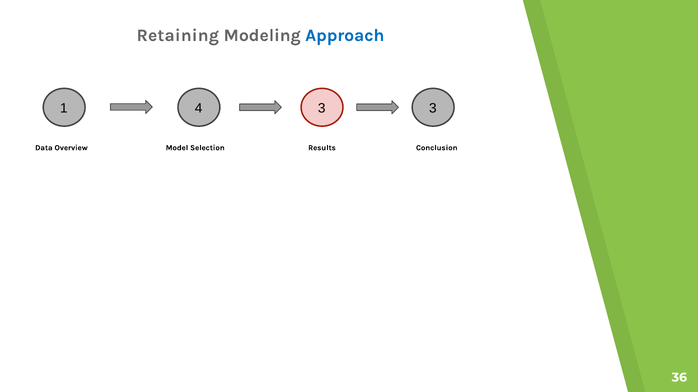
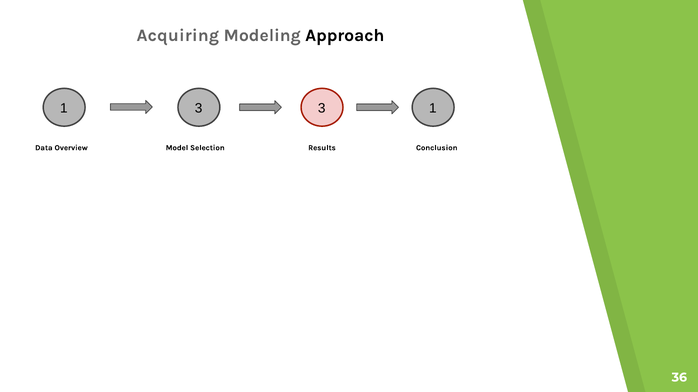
Retaining: Retaining -> Acquiring
Approach colour: blue -> black
1 4: 4 -> 3
3 3: 3 -> 1
